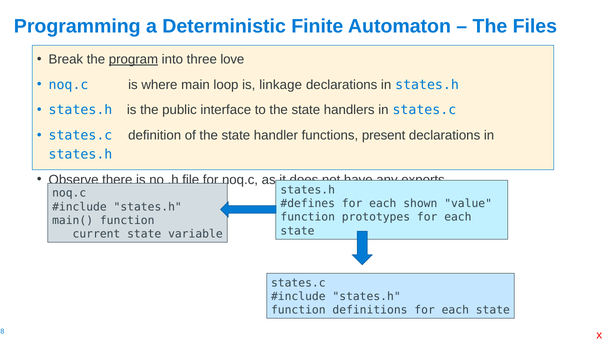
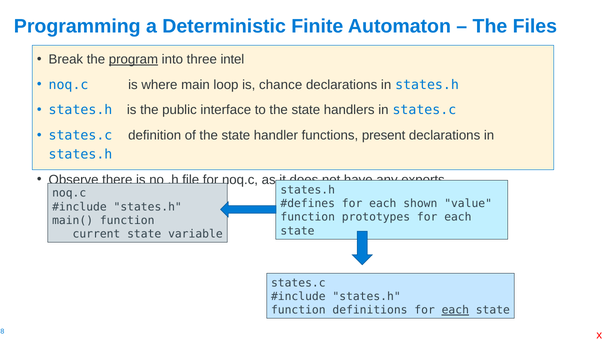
love: love -> intel
linkage: linkage -> chance
each at (455, 310) underline: none -> present
